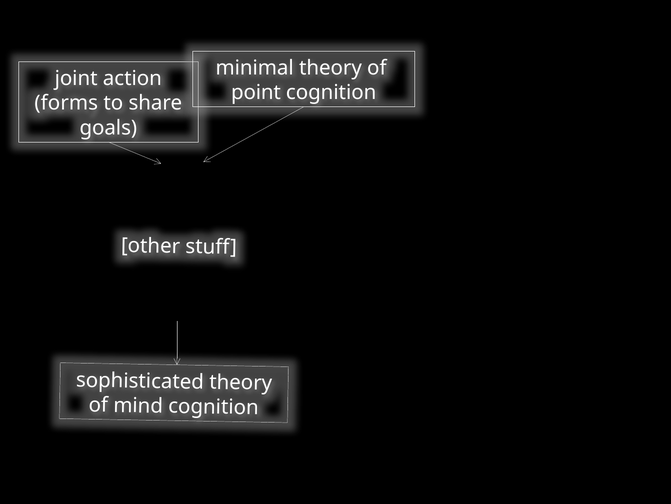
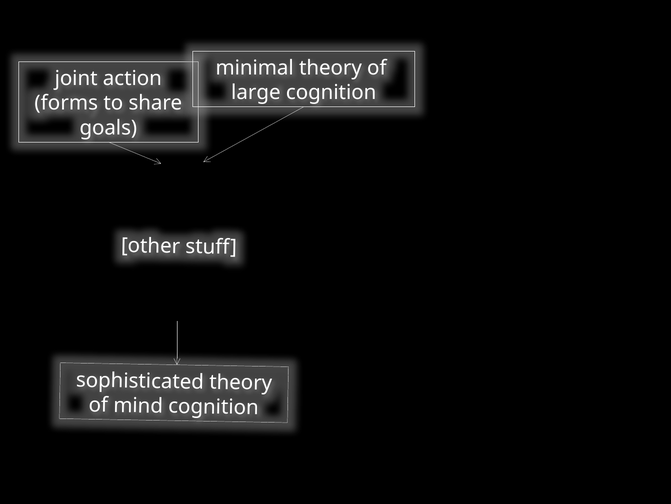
point: point -> large
